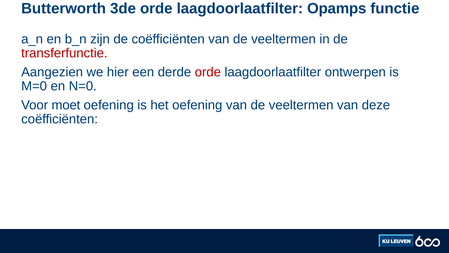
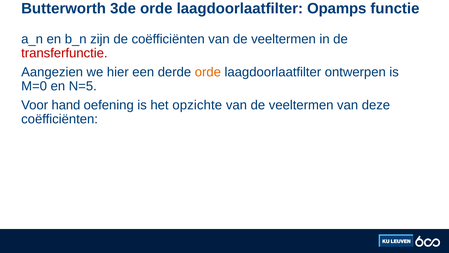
orde at (208, 72) colour: red -> orange
N=0: N=0 -> N=5
moet: moet -> hand
het oefening: oefening -> opzichte
